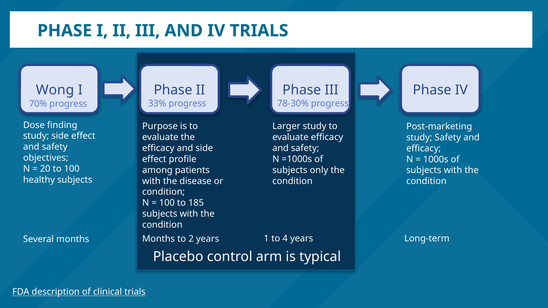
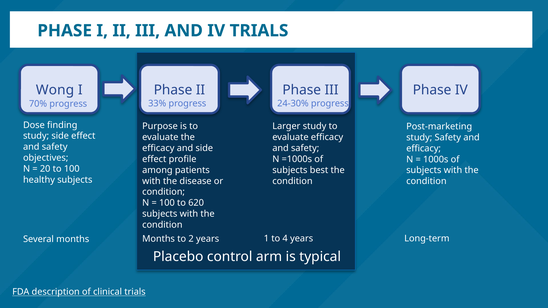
78-30%: 78-30% -> 24-30%
only: only -> best
185: 185 -> 620
